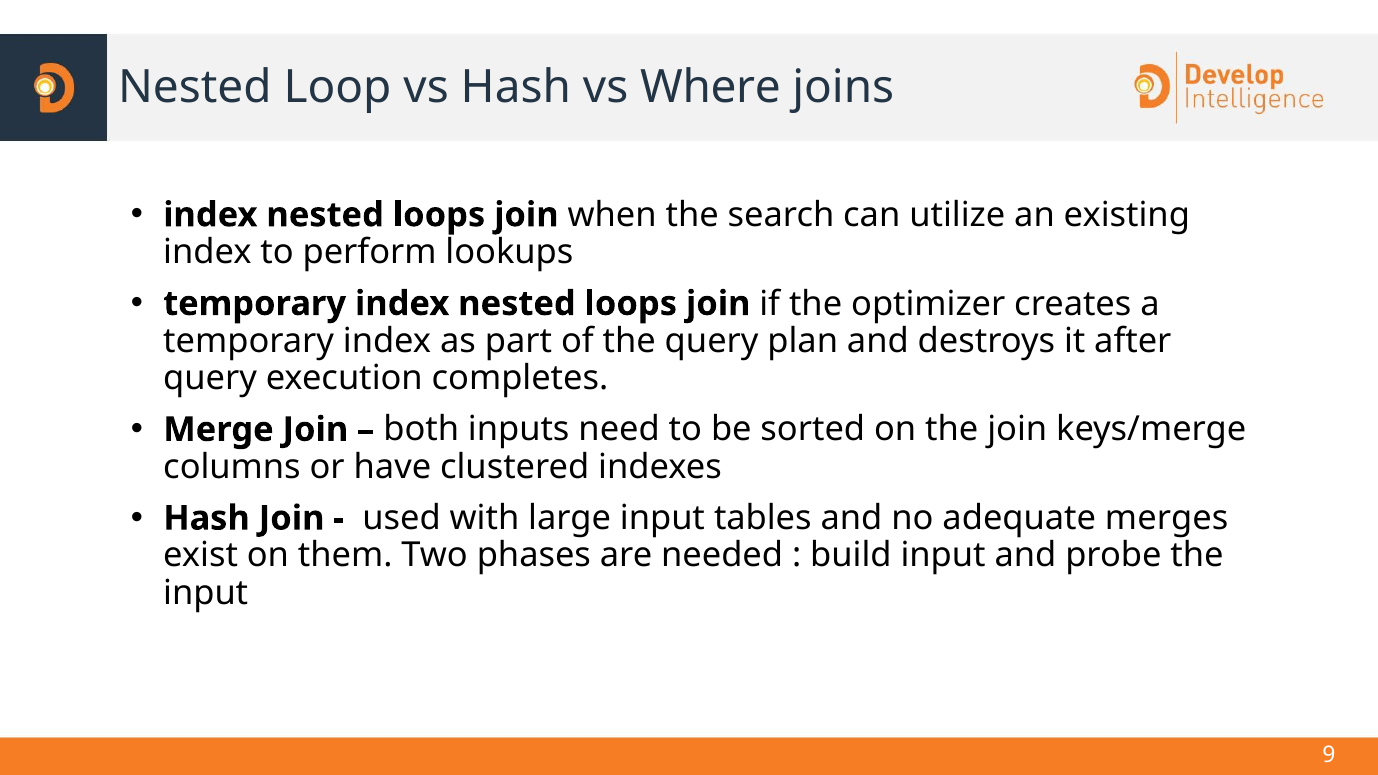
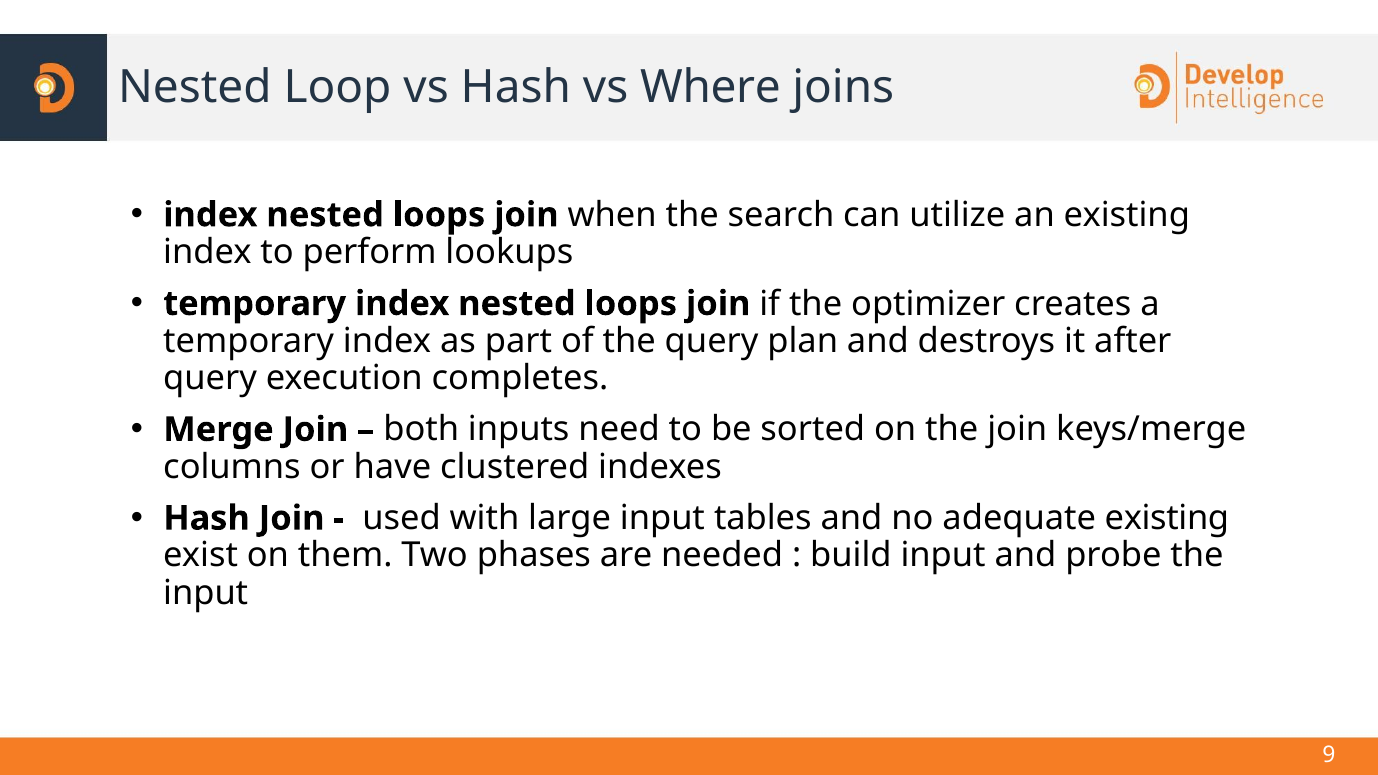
adequate merges: merges -> existing
